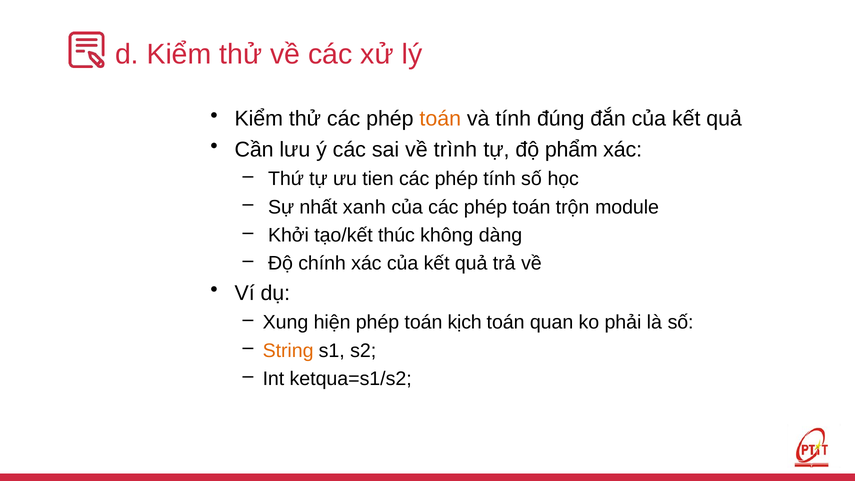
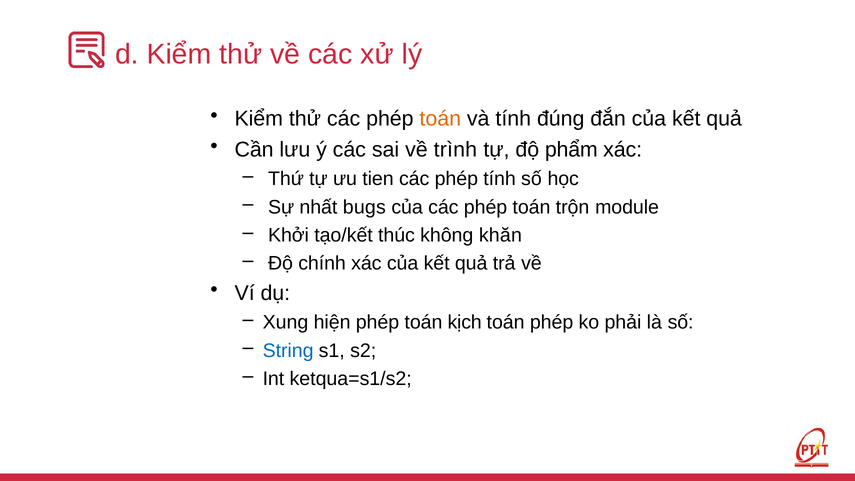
xanh: xanh -> bugs
dàng: dàng -> khăn
toán quan: quan -> phép
String colour: orange -> blue
